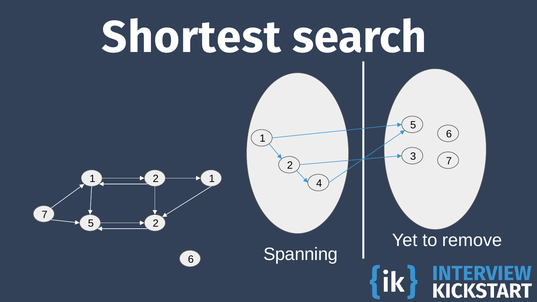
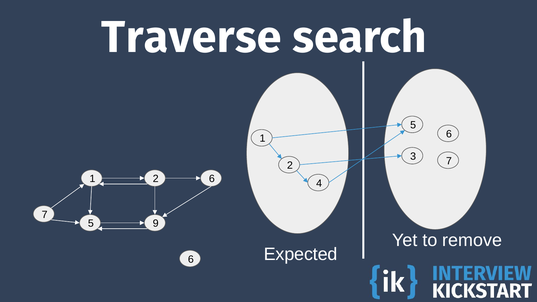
Shortest: Shortest -> Traverse
2 1: 1 -> 6
5 2: 2 -> 9
Spanning: Spanning -> Expected
